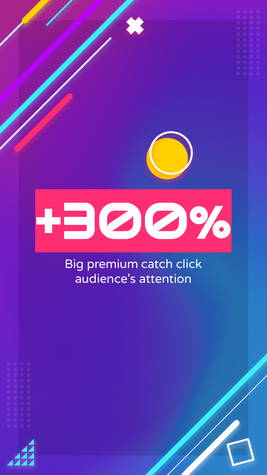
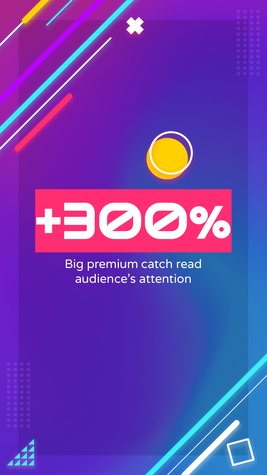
click: click -> read
